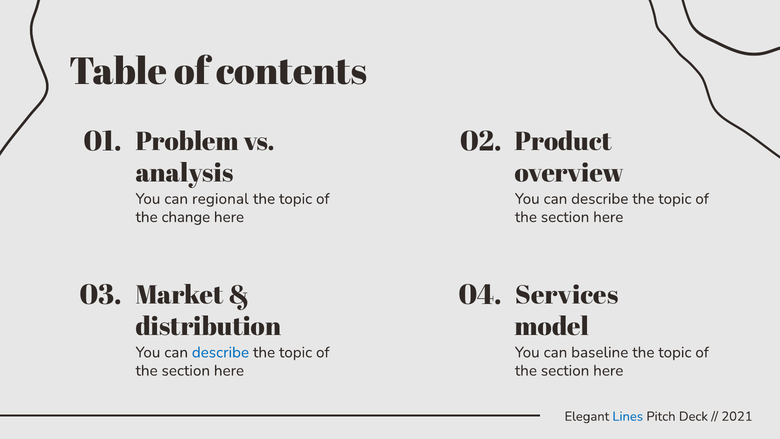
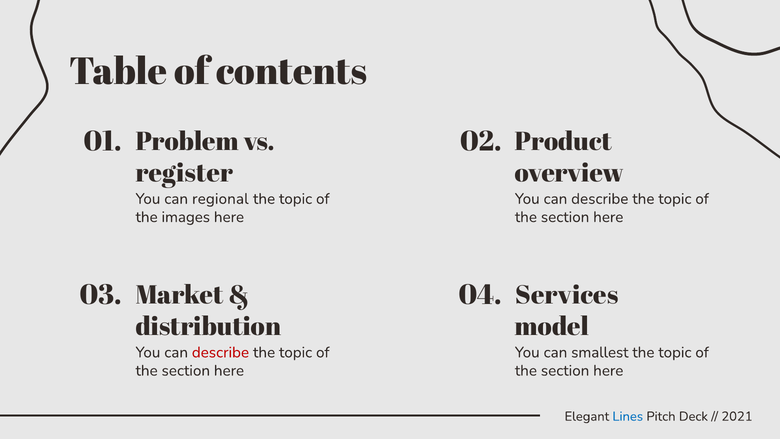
analysis: analysis -> register
change: change -> images
describe at (220, 352) colour: blue -> red
baseline: baseline -> smallest
